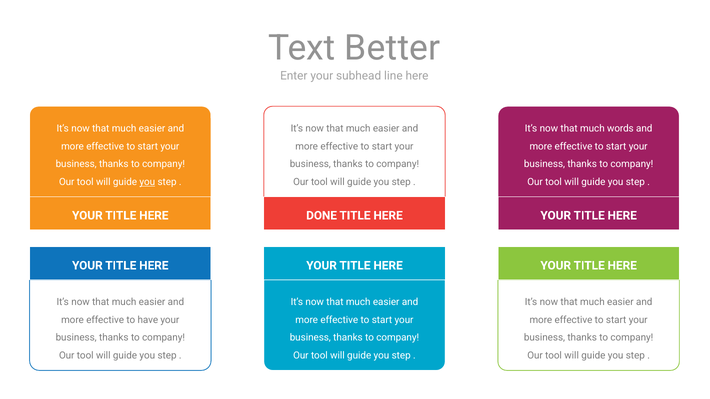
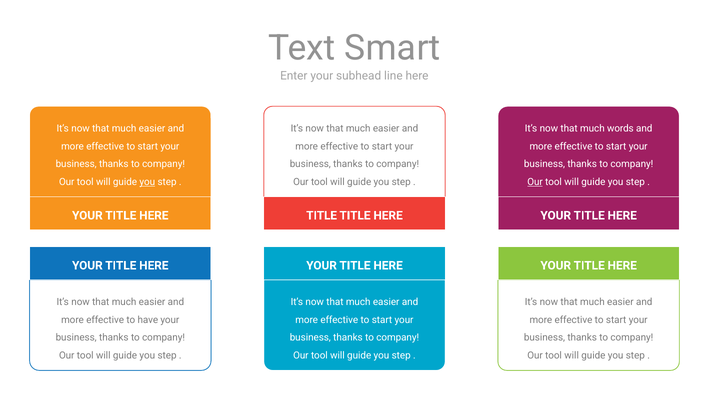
Better: Better -> Smart
Our at (535, 182) underline: none -> present
DONE at (322, 216): DONE -> TITLE
